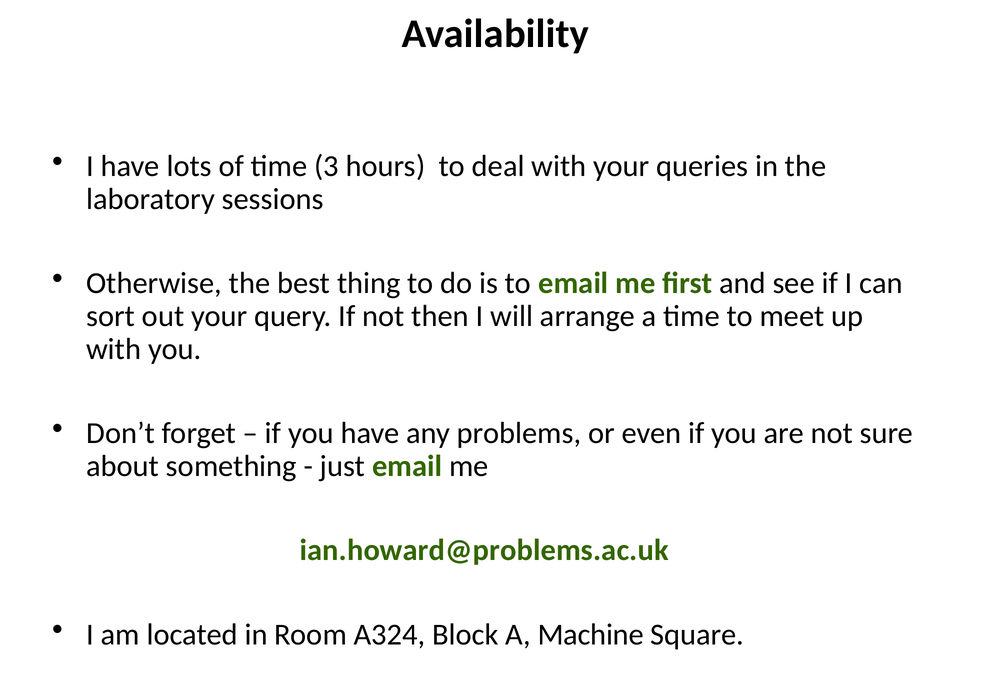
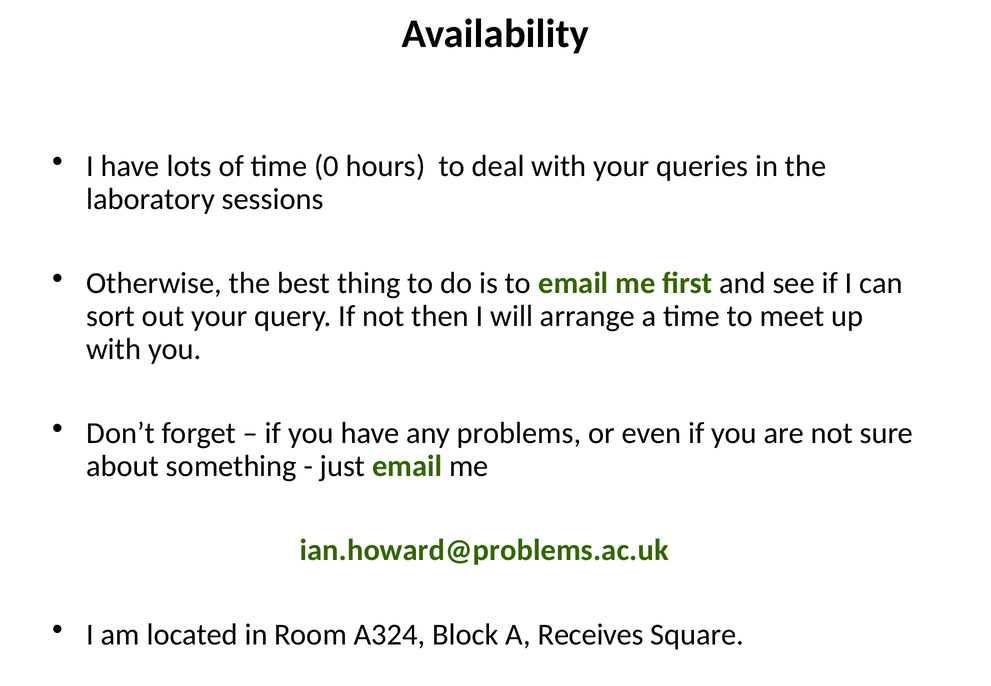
3: 3 -> 0
Machine: Machine -> Receives
